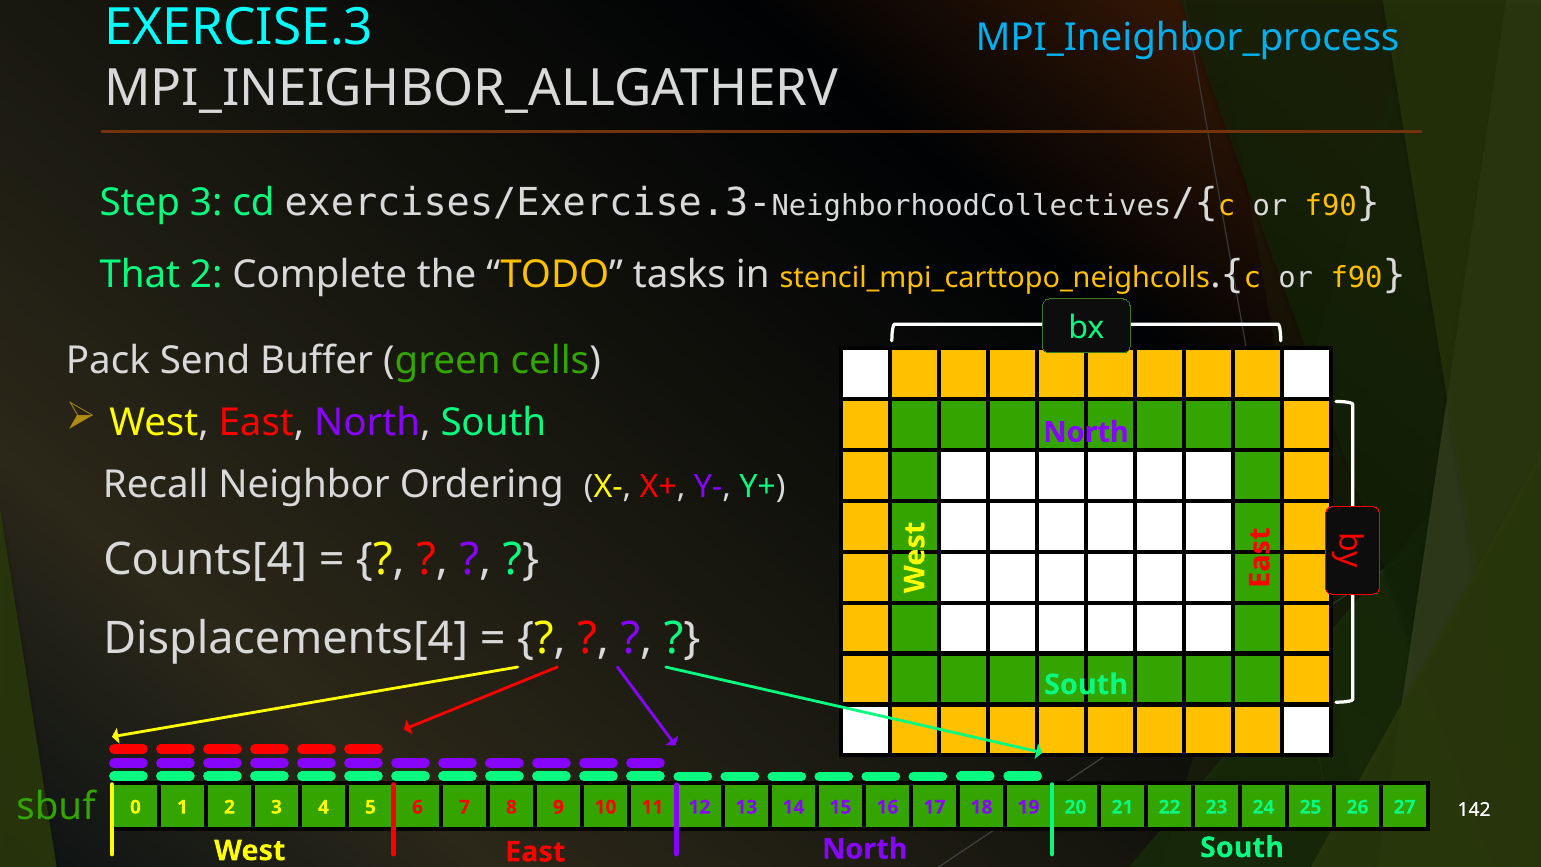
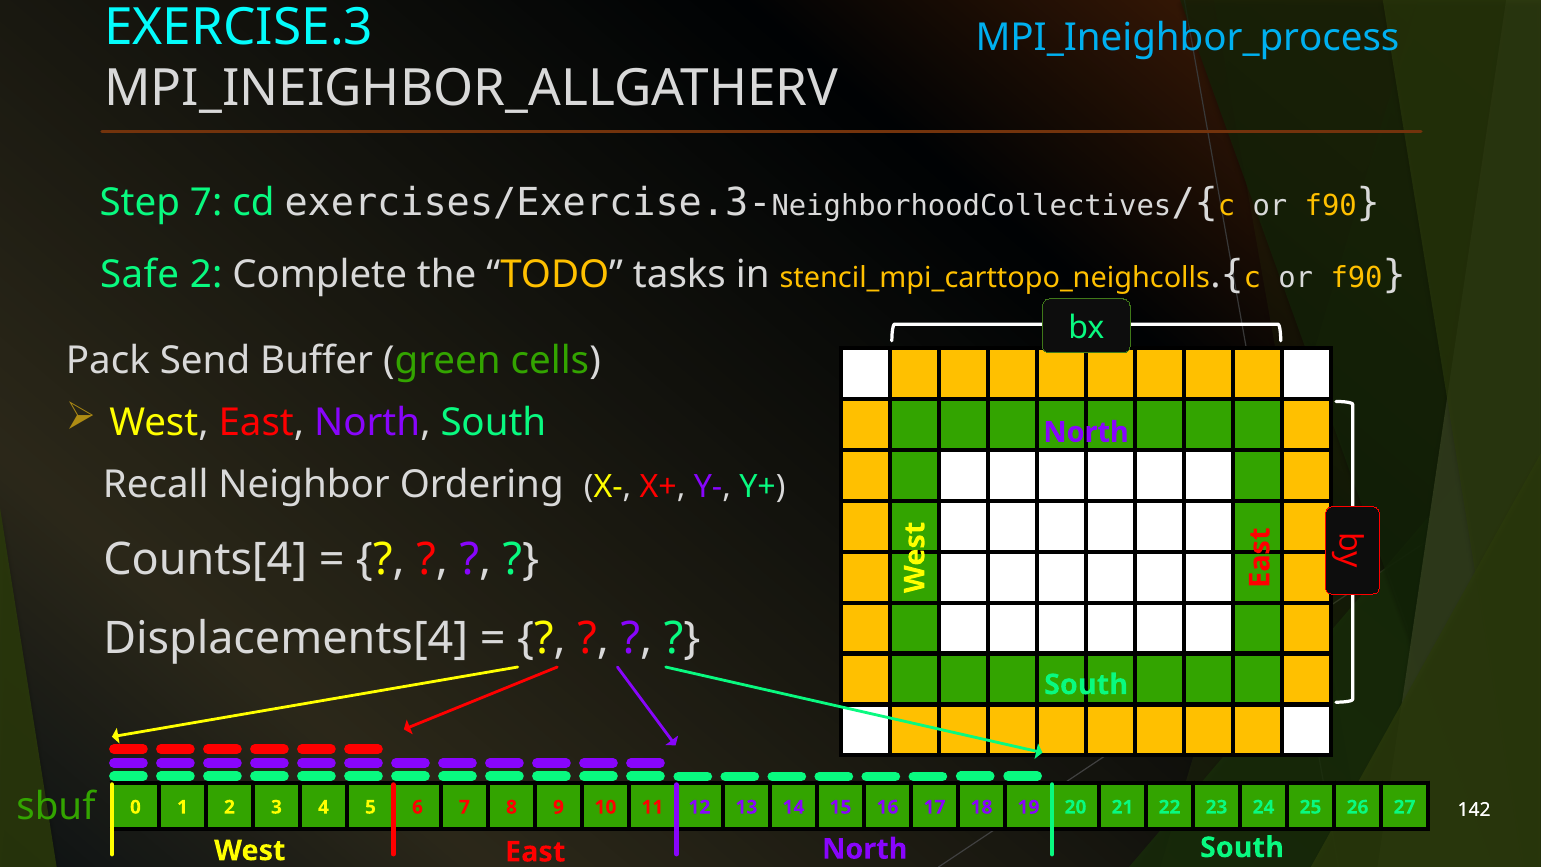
Step 3: 3 -> 7
That: That -> Safe
